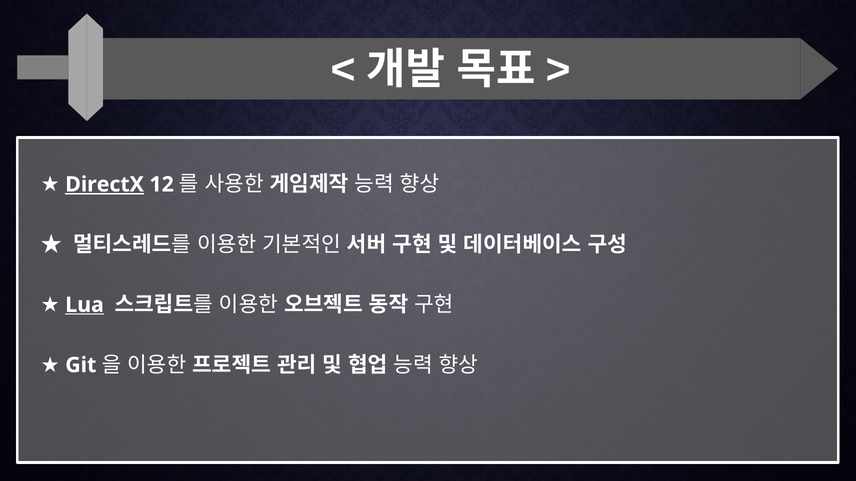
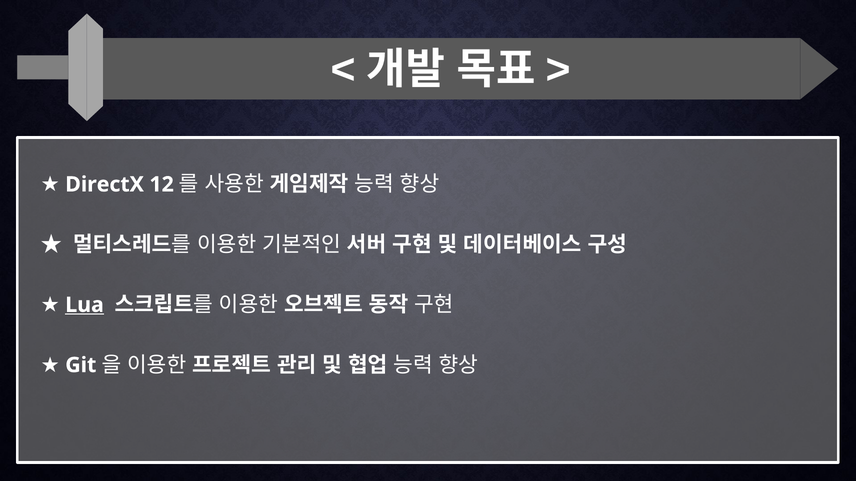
DirectX underline: present -> none
